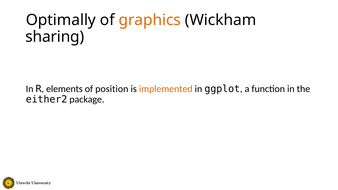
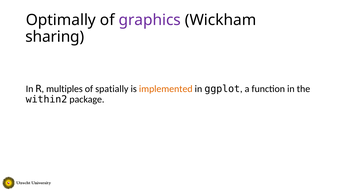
graphics colour: orange -> purple
elements: elements -> multiples
position: position -> spatially
either2: either2 -> within2
